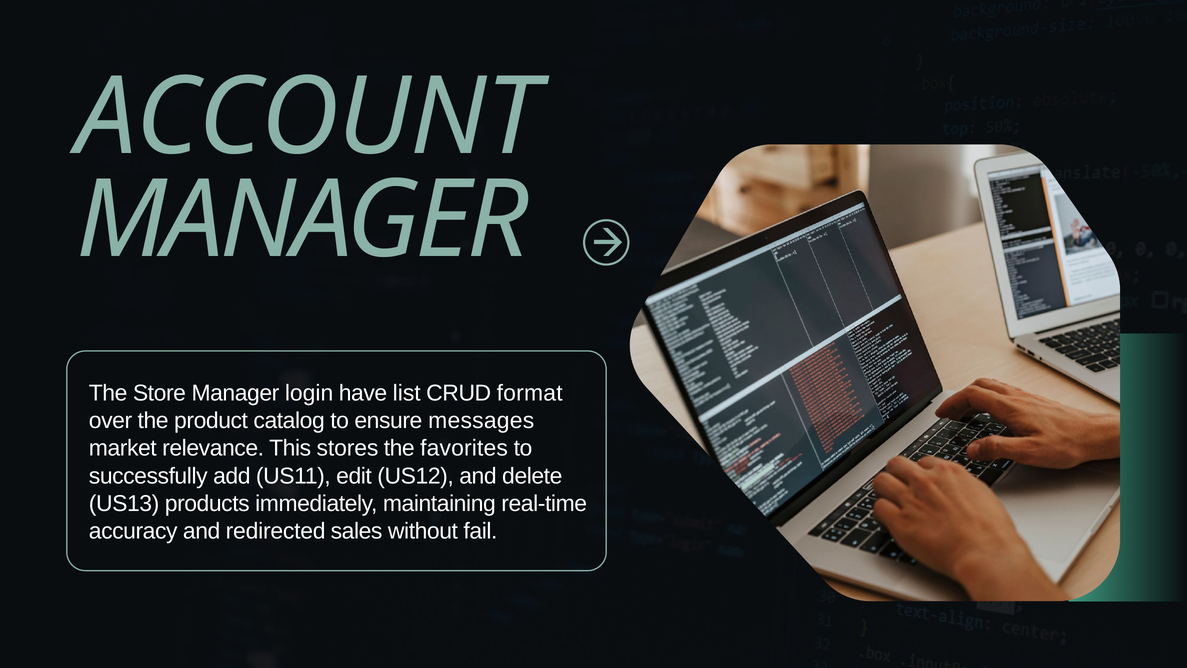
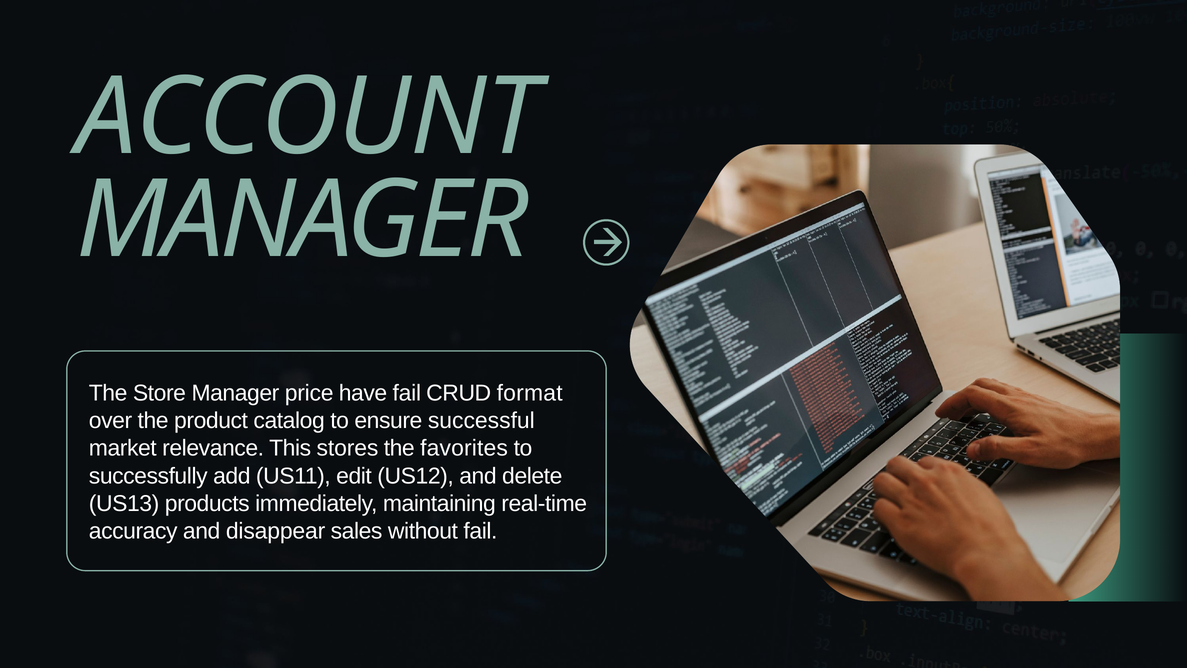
login: login -> price
have list: list -> fail
messages: messages -> successful
redirected: redirected -> disappear
